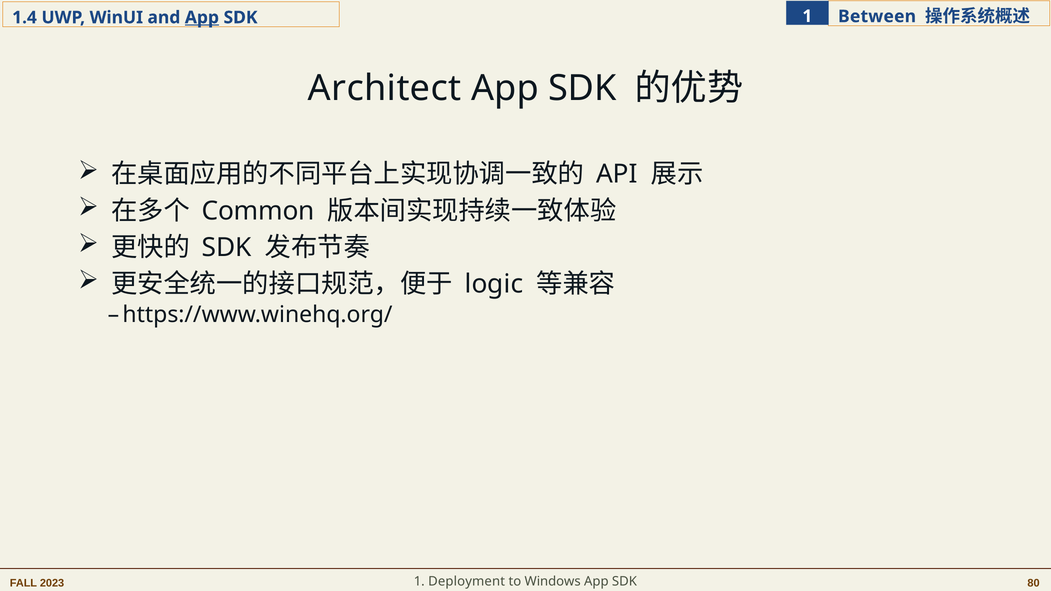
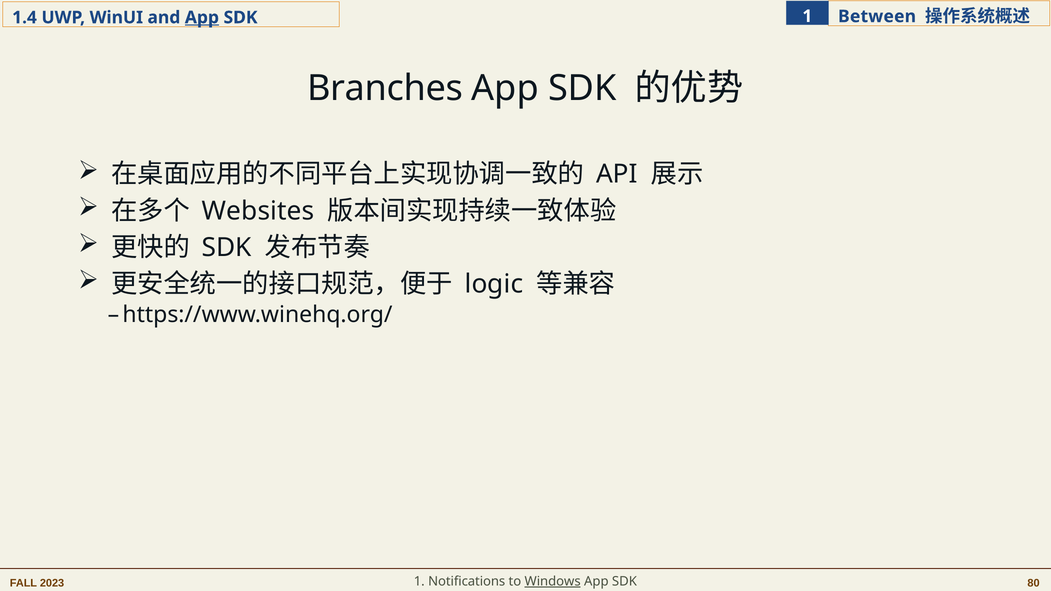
Architect: Architect -> Branches
Common: Common -> Websites
Deployment: Deployment -> Notifications
Windows underline: none -> present
